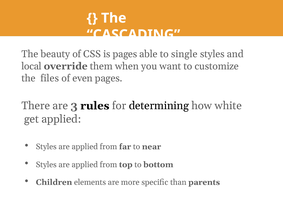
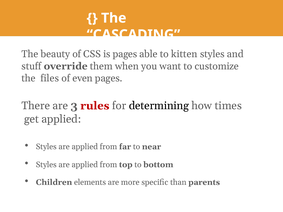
single: single -> kitten
local: local -> stuff
rules colour: black -> red
white: white -> times
